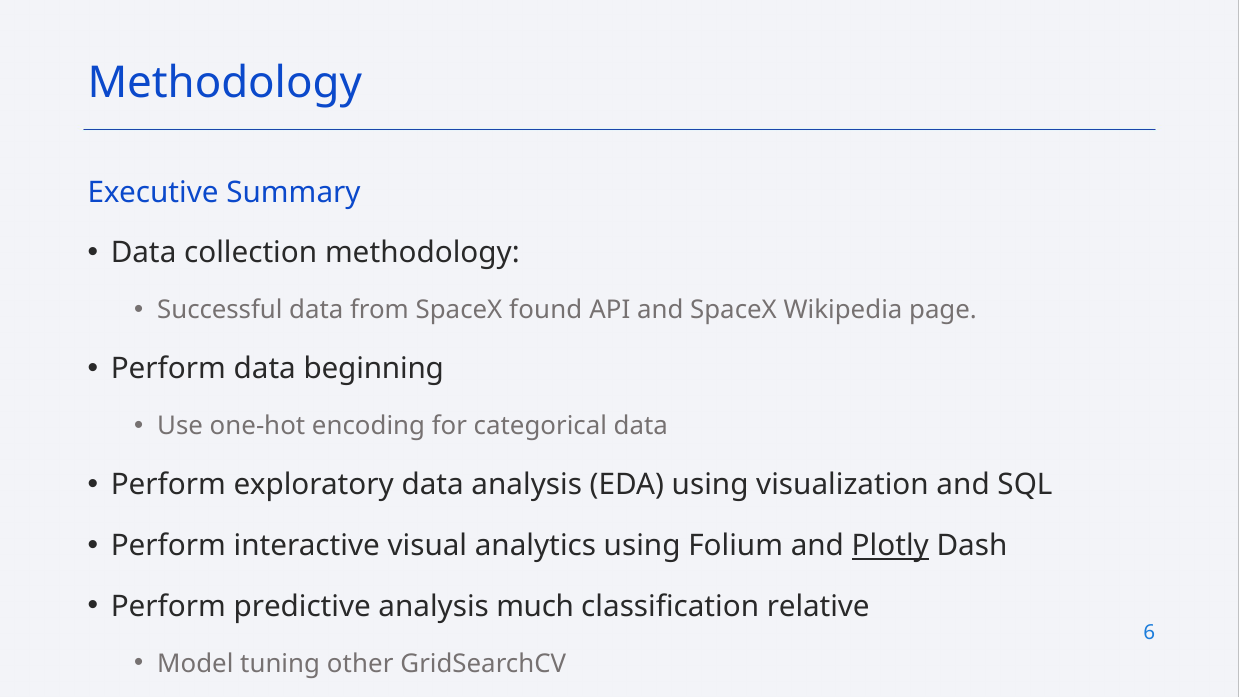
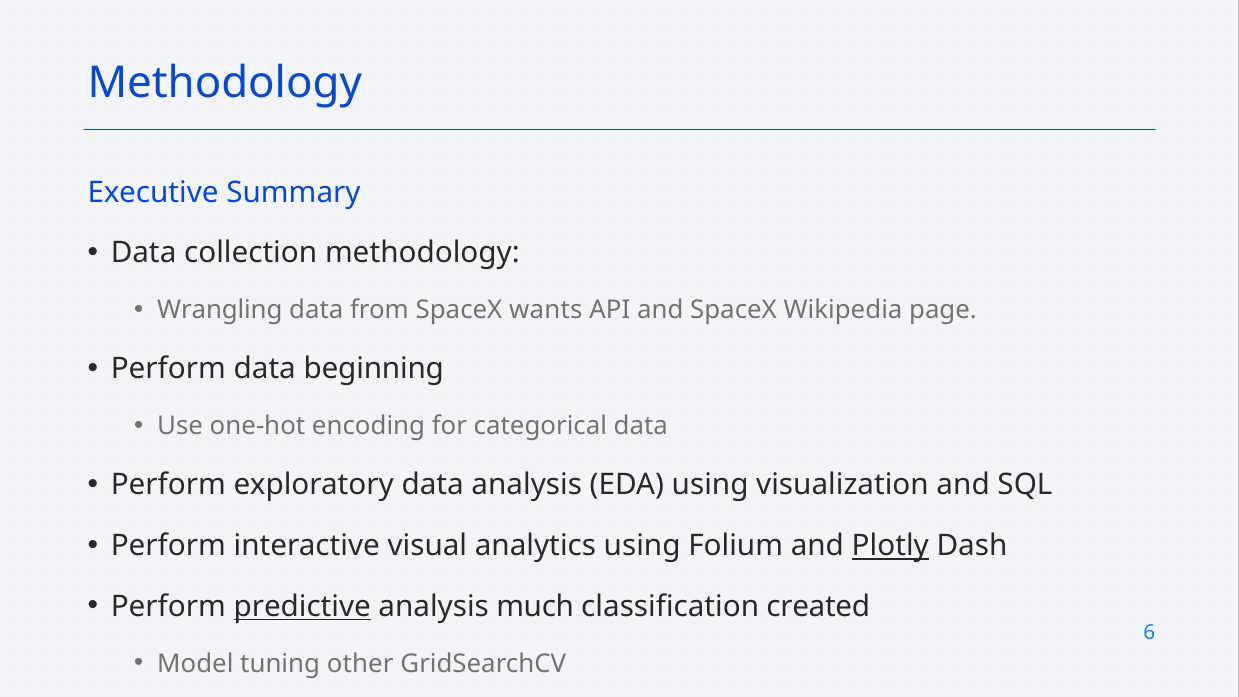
Successful: Successful -> Wrangling
found: found -> wants
predictive underline: none -> present
relative: relative -> created
